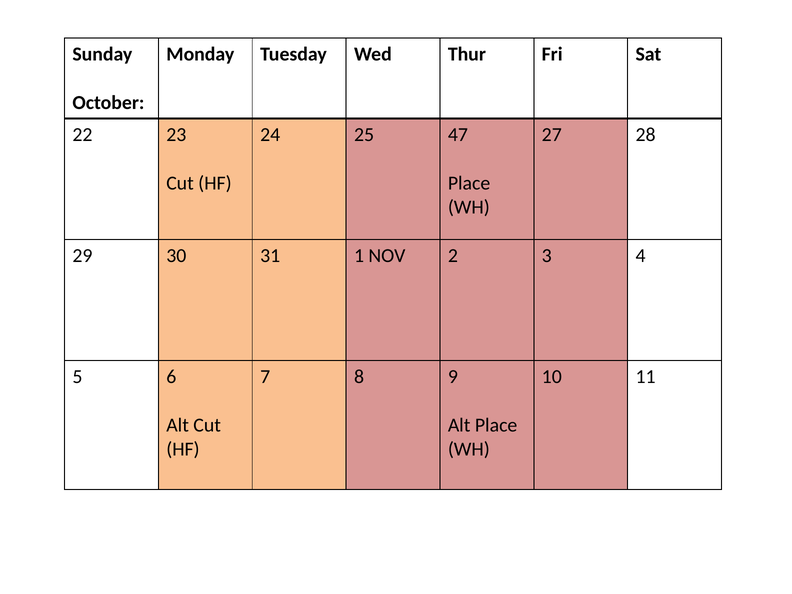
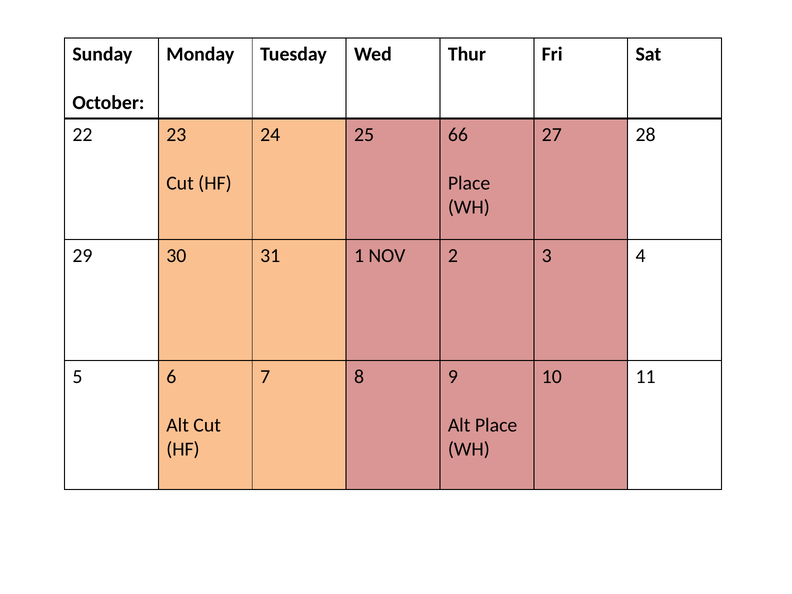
47: 47 -> 66
